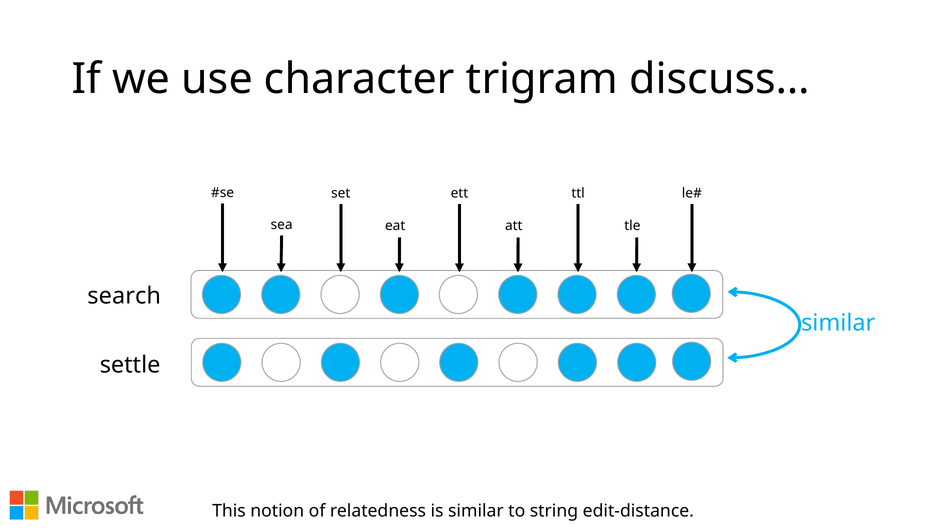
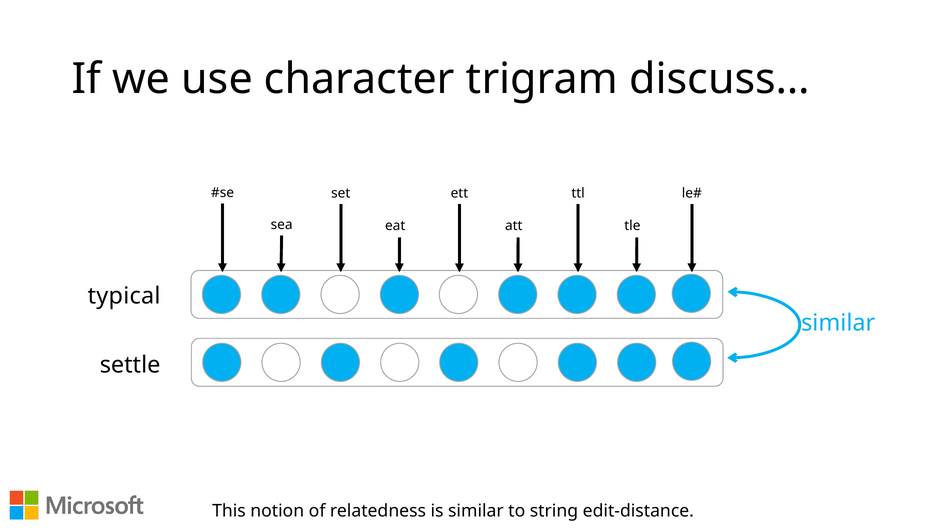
search: search -> typical
